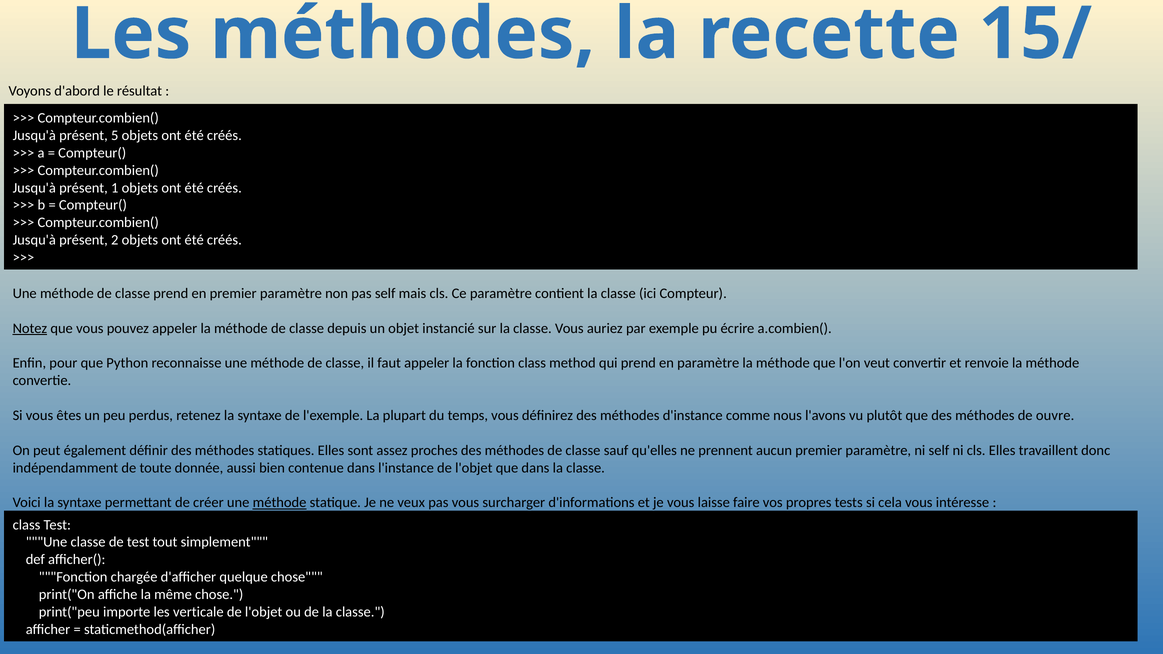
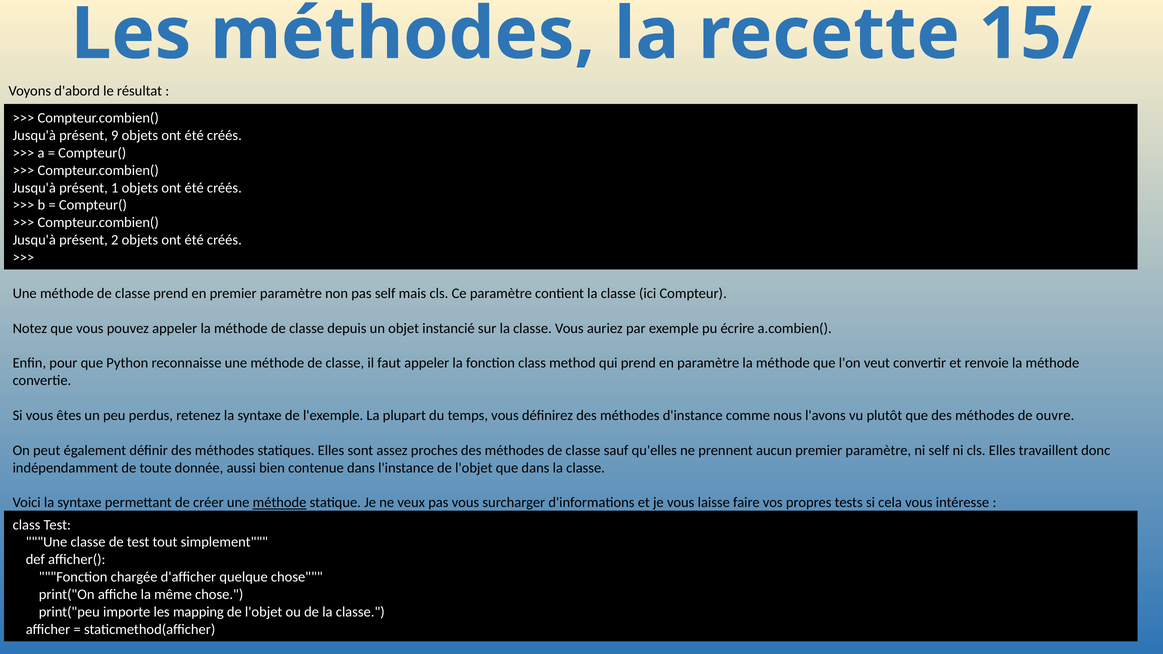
5: 5 -> 9
Notez underline: present -> none
verticale: verticale -> mapping
